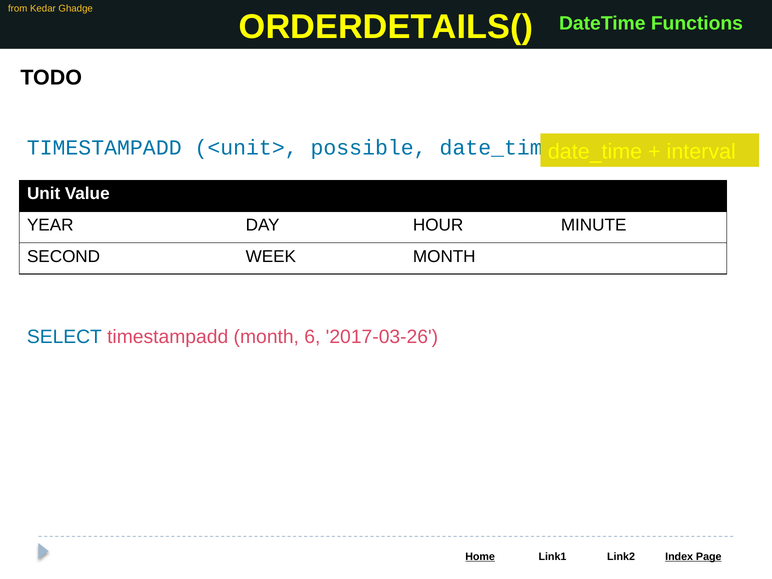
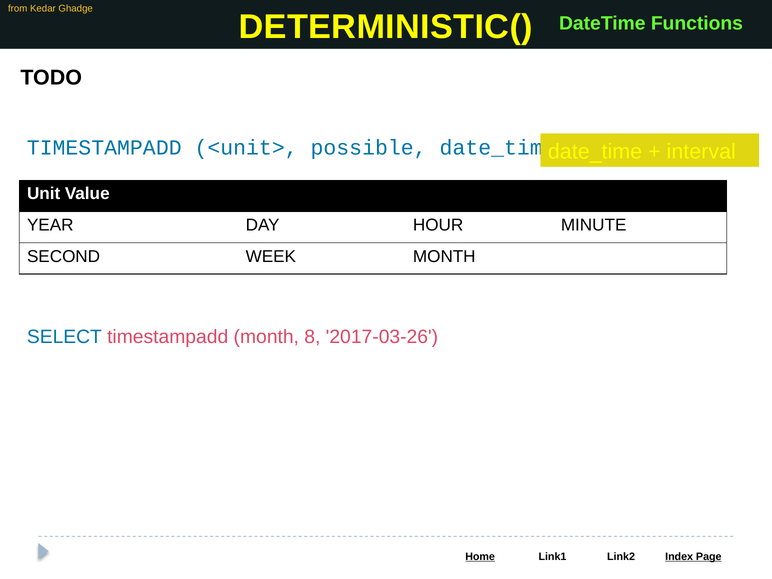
ORDERDETAILS(: ORDERDETAILS( -> DETERMINISTIC(
6: 6 -> 8
